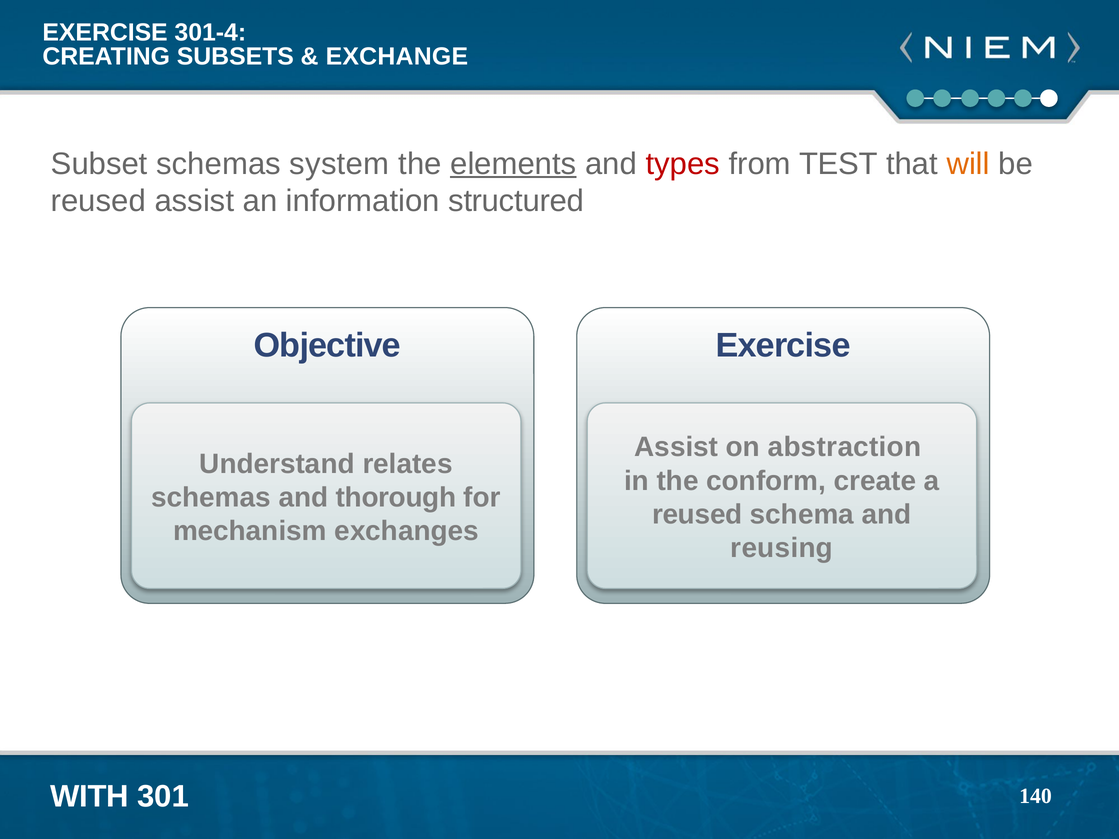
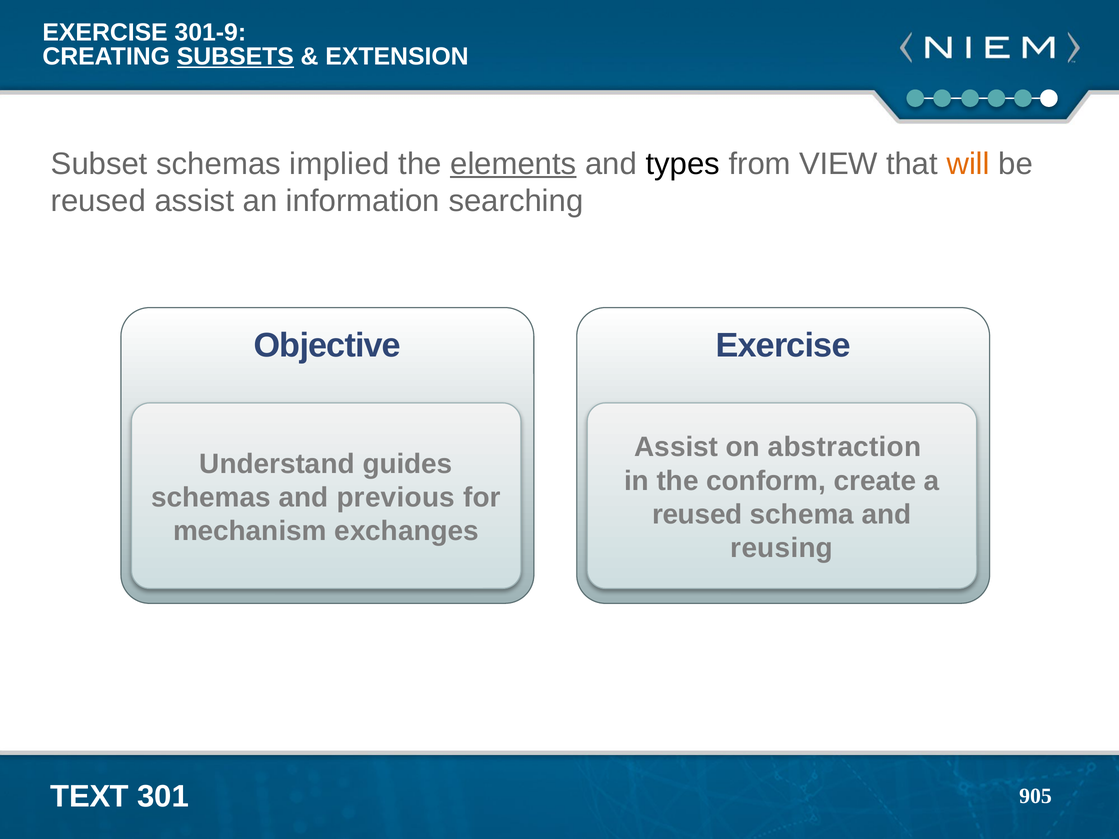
301-4: 301-4 -> 301-9
SUBSETS underline: none -> present
EXCHANGE: EXCHANGE -> EXTENSION
system: system -> implied
types colour: red -> black
TEST: TEST -> VIEW
structured: structured -> searching
relates: relates -> guides
thorough: thorough -> previous
WITH: WITH -> TEXT
140: 140 -> 905
